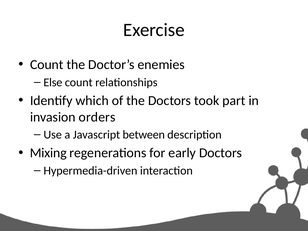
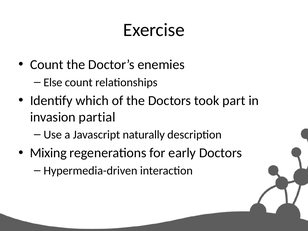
orders: orders -> partial
between: between -> naturally
